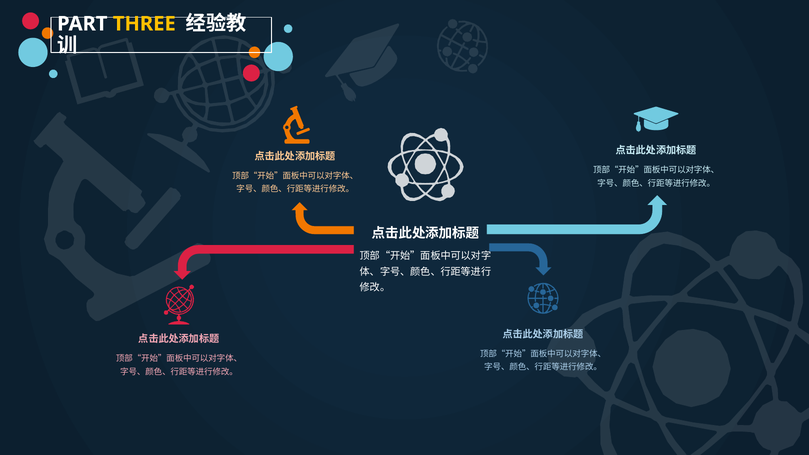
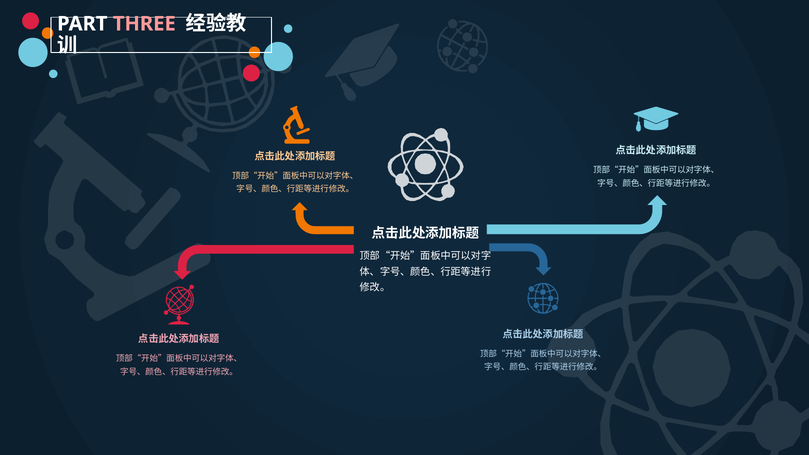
THREE colour: yellow -> pink
